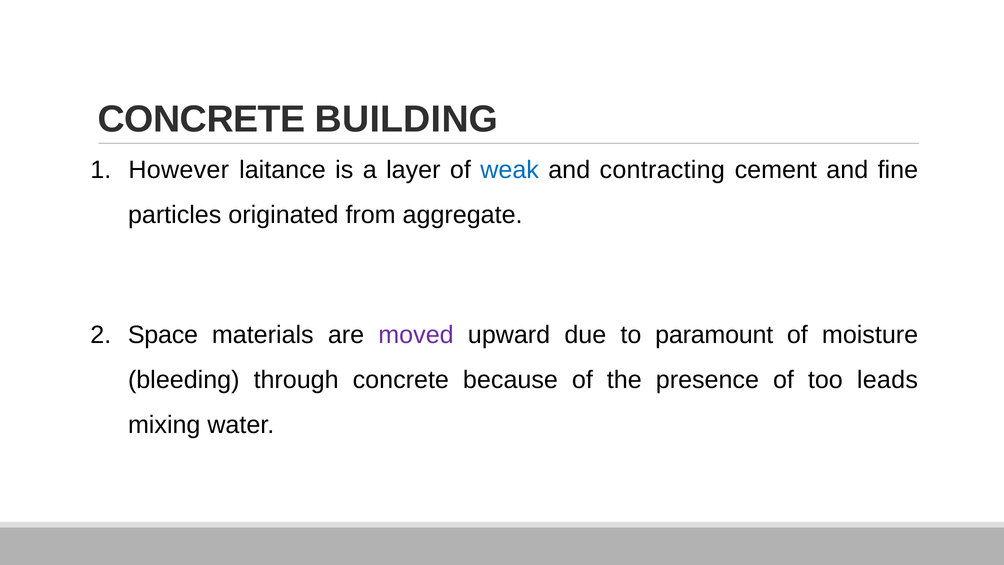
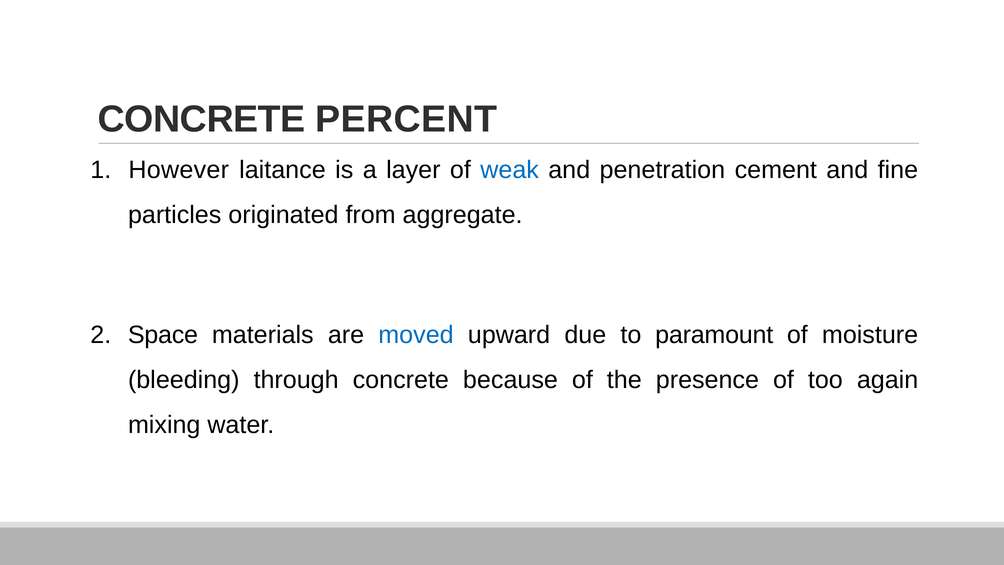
BUILDING: BUILDING -> PERCENT
contracting: contracting -> penetration
moved colour: purple -> blue
leads: leads -> again
